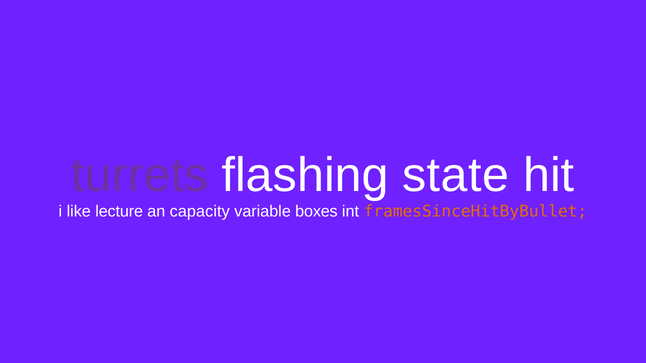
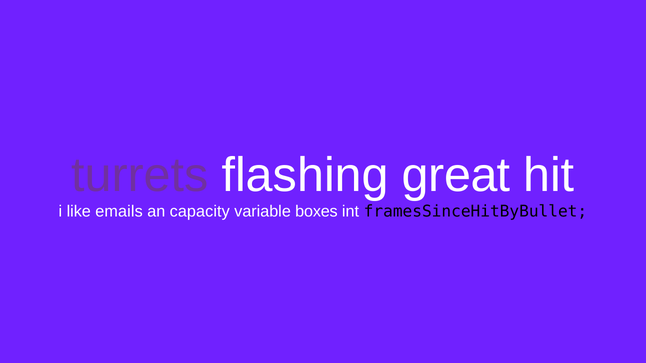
state: state -> great
lecture: lecture -> emails
framesSinceHitByBullet colour: orange -> black
